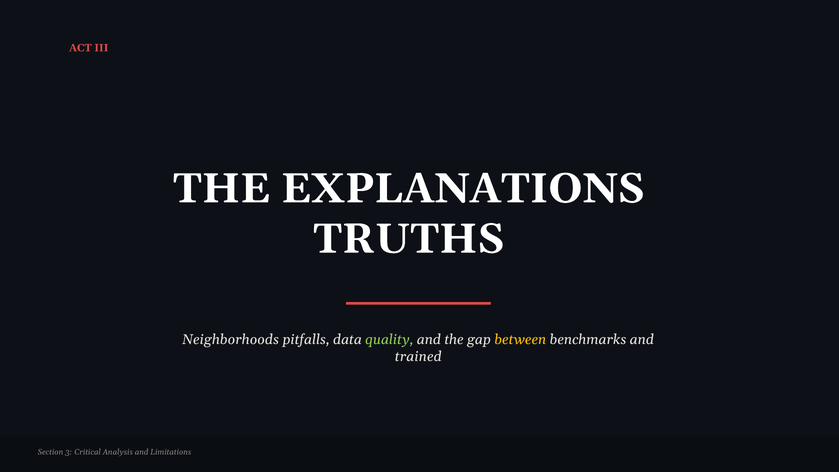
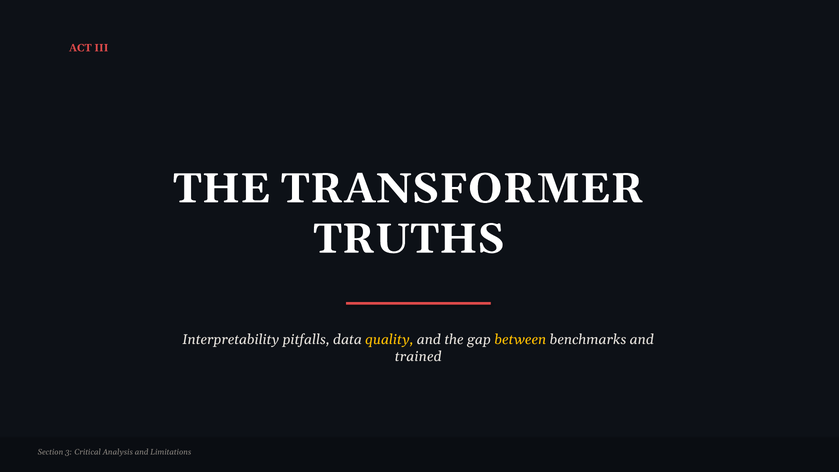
EXPLANATIONS: EXPLANATIONS -> TRANSFORMER
Neighborhoods: Neighborhoods -> Interpretability
quality colour: light green -> yellow
